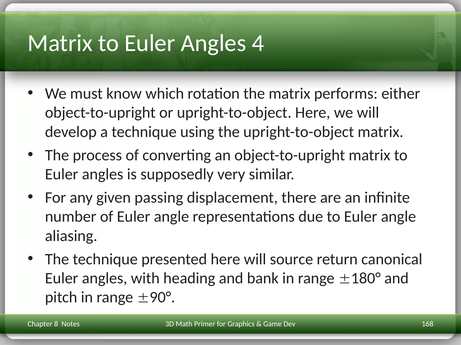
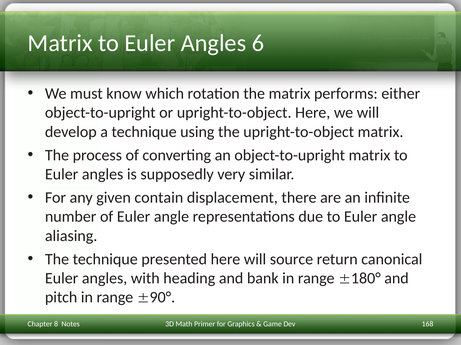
4: 4 -> 6
passing: passing -> contain
